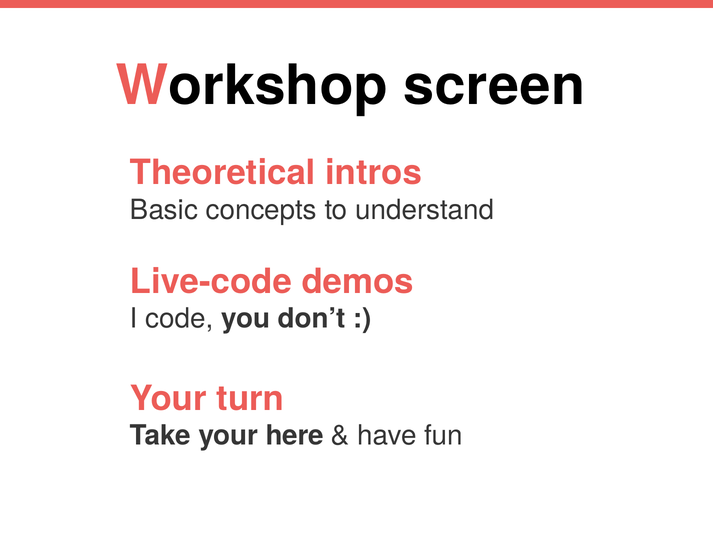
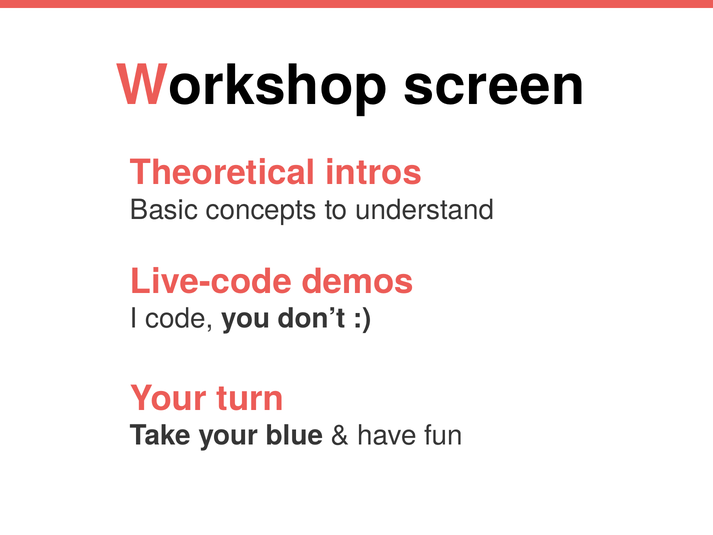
here: here -> blue
